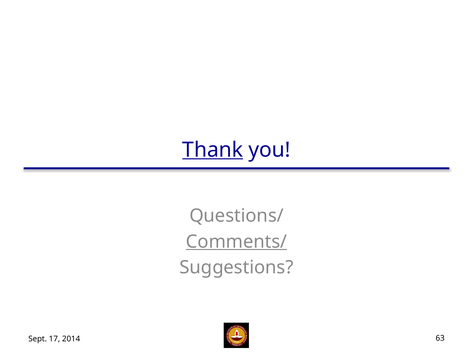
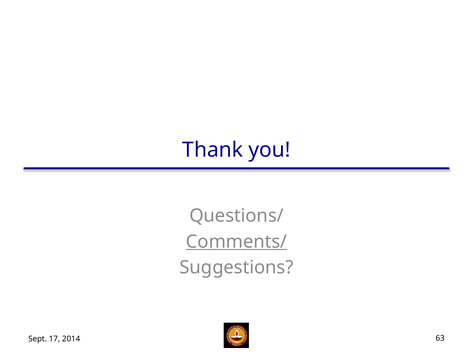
Thank underline: present -> none
